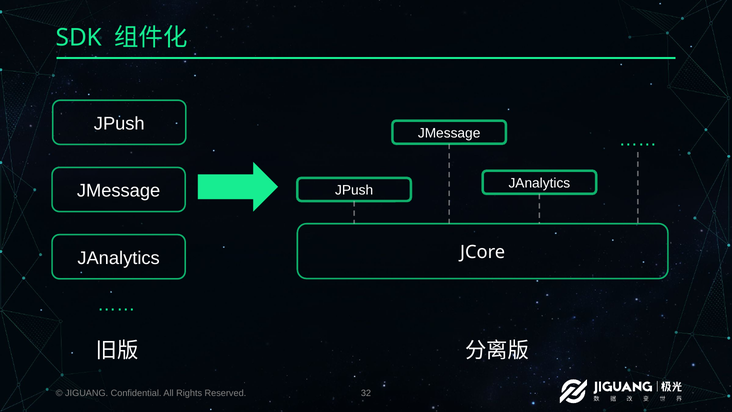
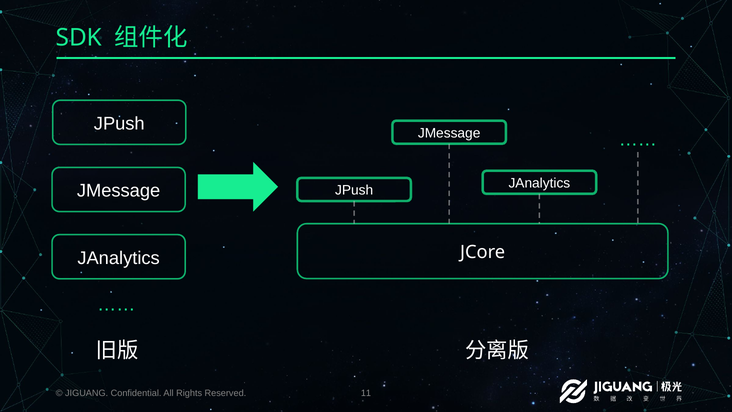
32: 32 -> 11
